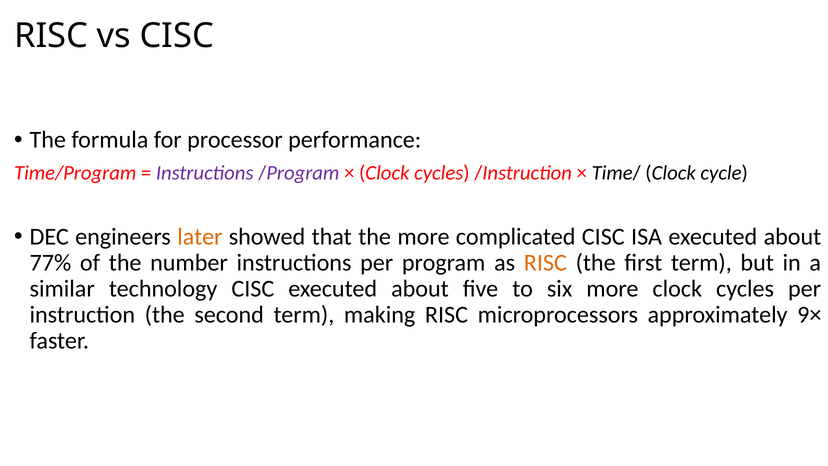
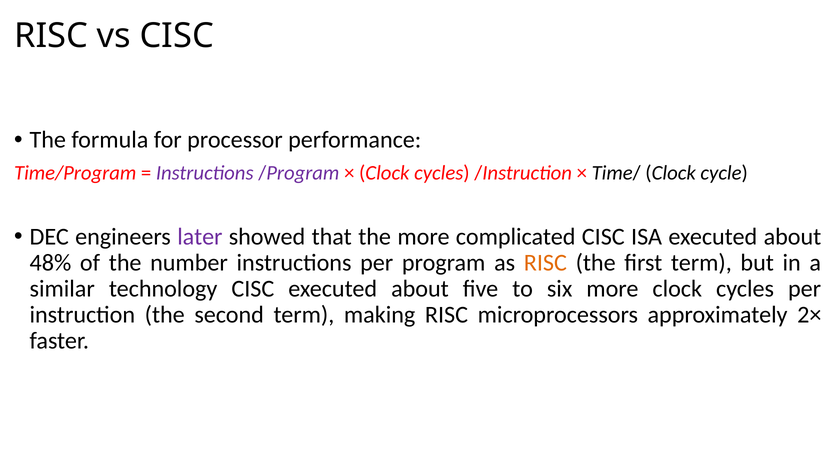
later colour: orange -> purple
77%: 77% -> 48%
9×: 9× -> 2×
